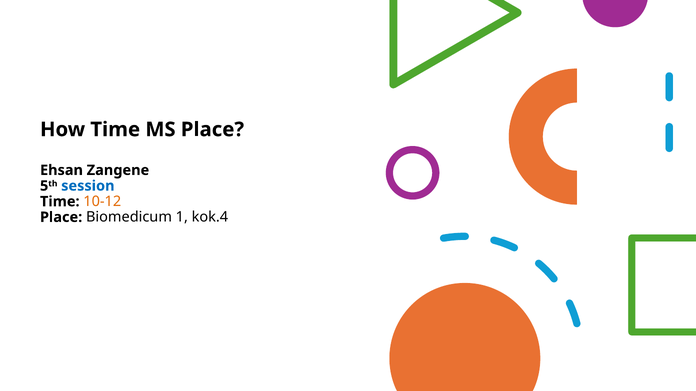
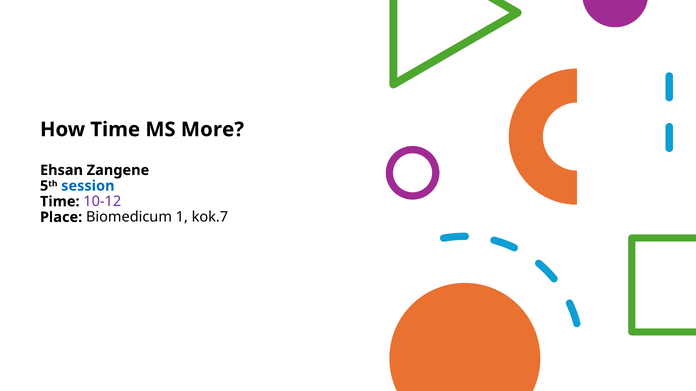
MS Place: Place -> More
10-12 colour: orange -> purple
kok.4: kok.4 -> kok.7
